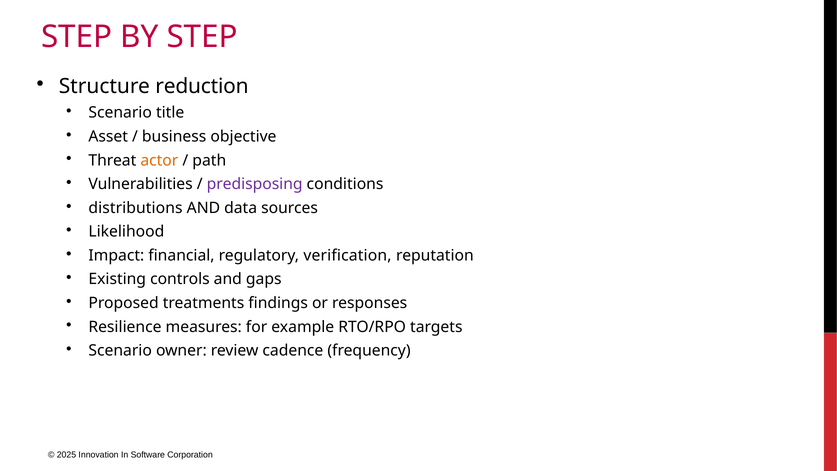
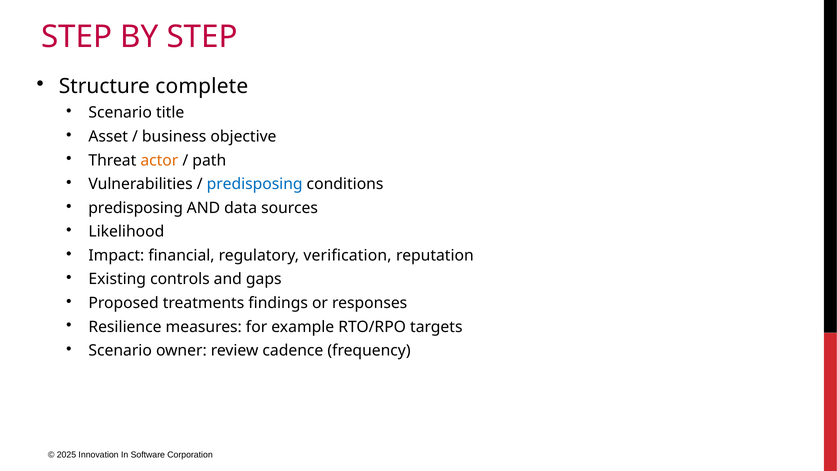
reduction: reduction -> complete
predisposing at (255, 184) colour: purple -> blue
distributions at (136, 208): distributions -> predisposing
